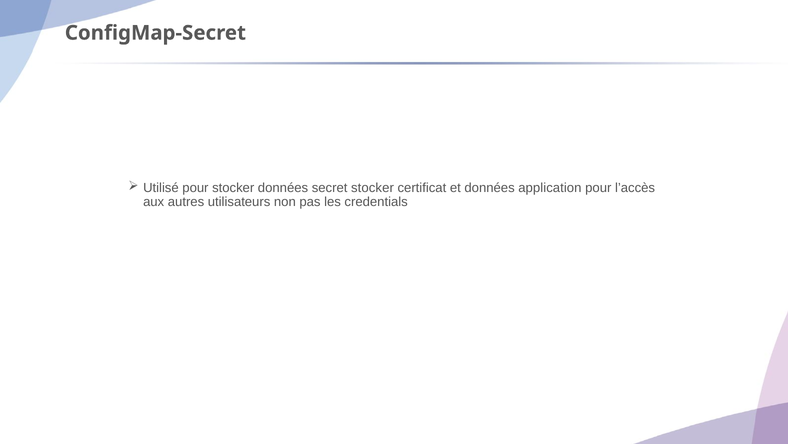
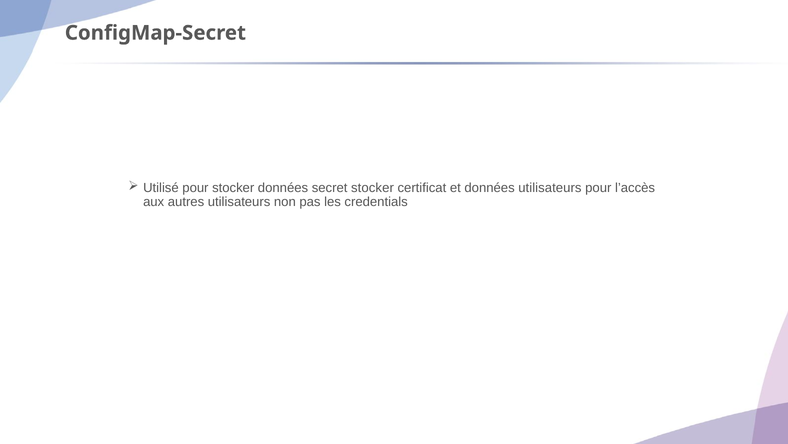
données application: application -> utilisateurs
